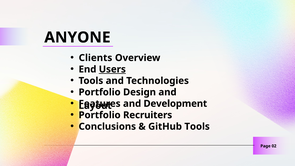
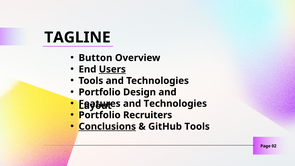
ANYONE: ANYONE -> TAGLINE
Clients: Clients -> Button
Development at (175, 104): Development -> Technologies
Conclusions underline: none -> present
